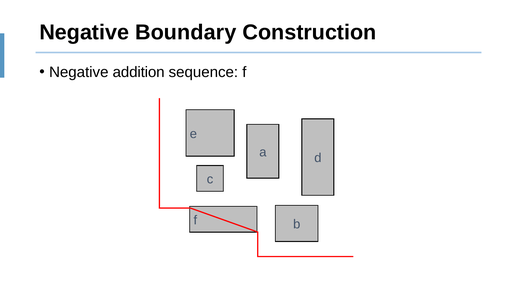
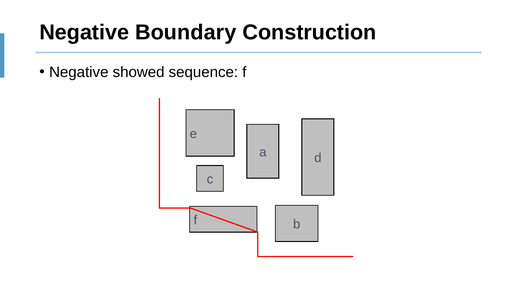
addition: addition -> showed
